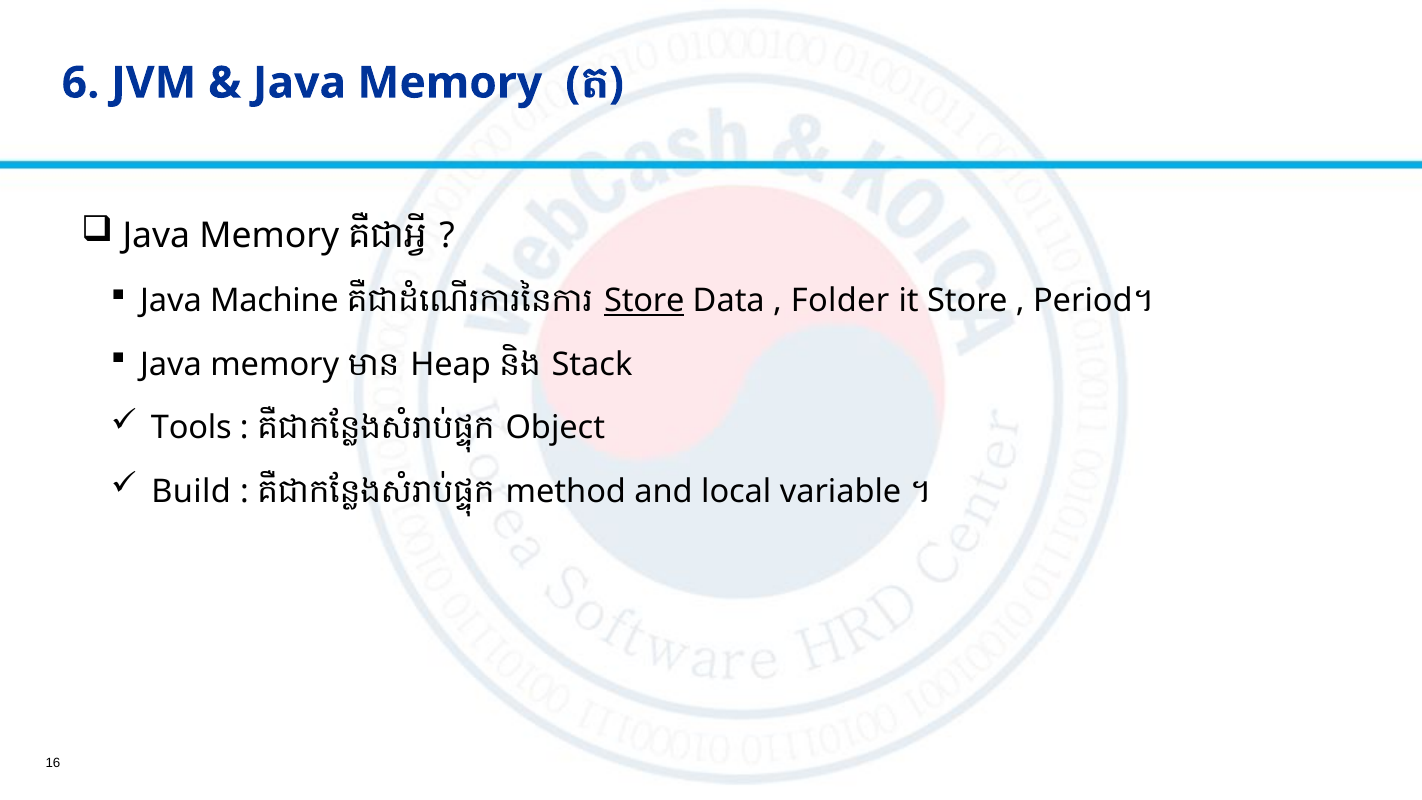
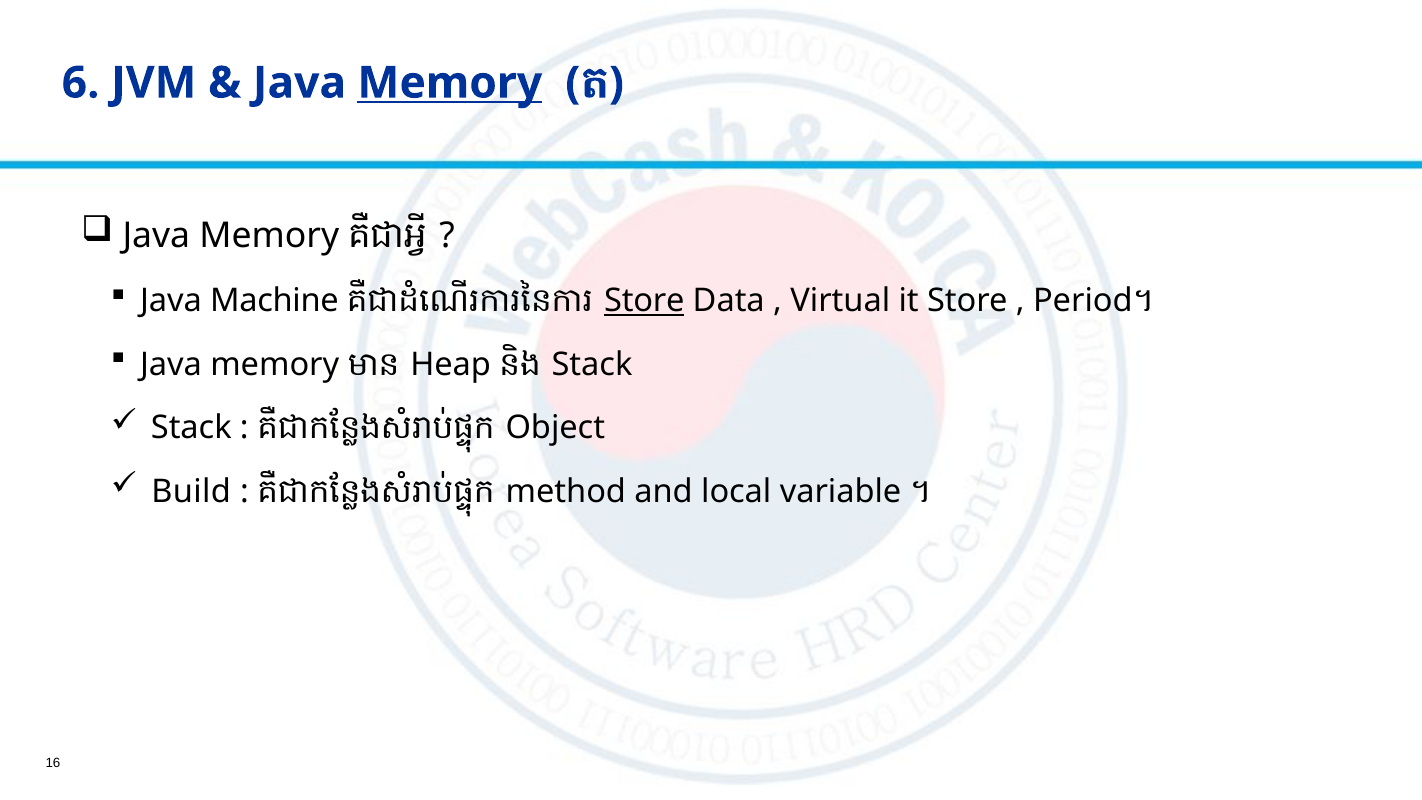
Memory at (450, 83) underline: none -> present
Folder: Folder -> Virtual
Tools at (191, 428): Tools -> Stack
